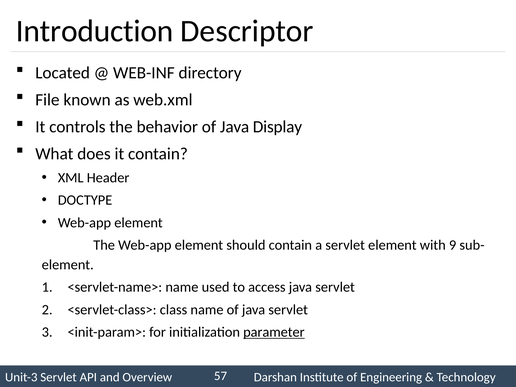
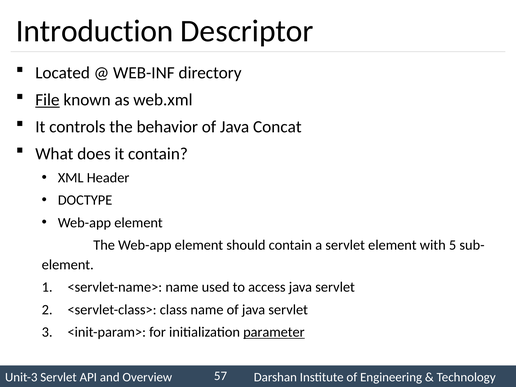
File underline: none -> present
Display: Display -> Concat
9: 9 -> 5
